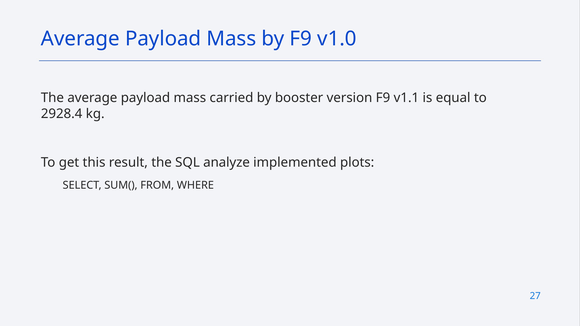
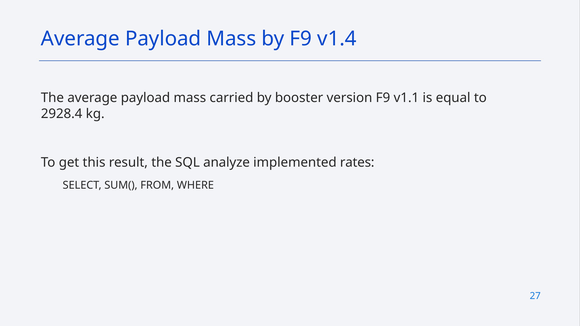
v1.0: v1.0 -> v1.4
plots: plots -> rates
